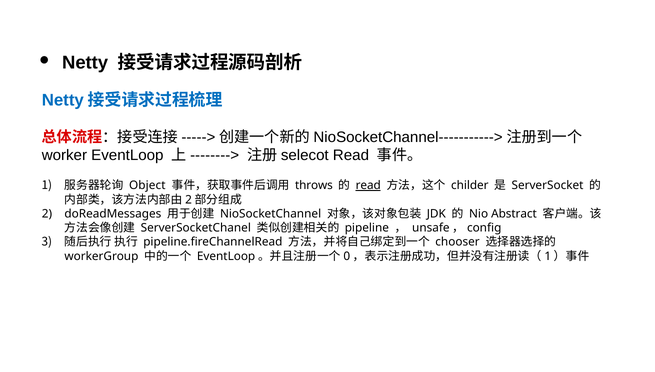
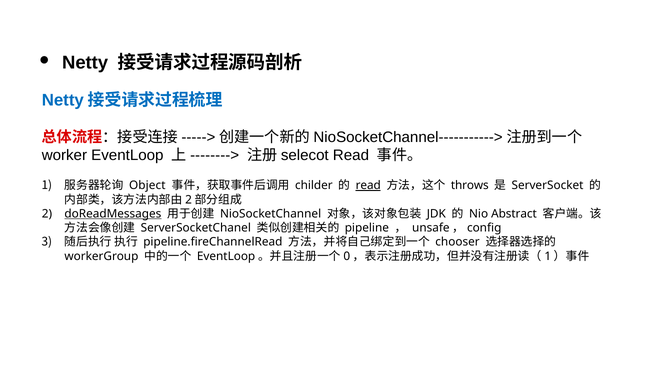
throws: throws -> childer
childer: childer -> throws
doReadMessages underline: none -> present
